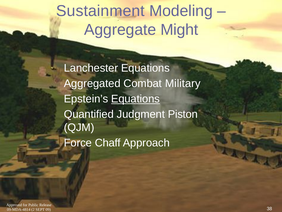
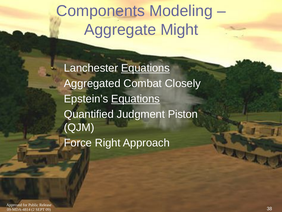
Sustainment: Sustainment -> Components
Equations at (145, 68) underline: none -> present
Military: Military -> Closely
Chaff: Chaff -> Right
